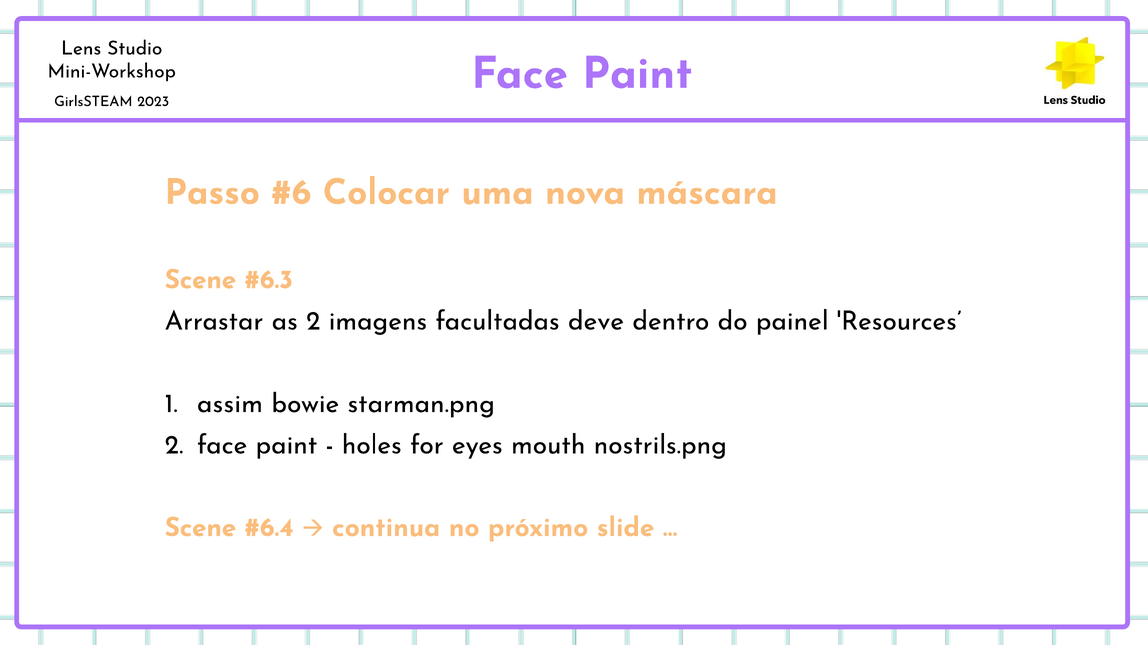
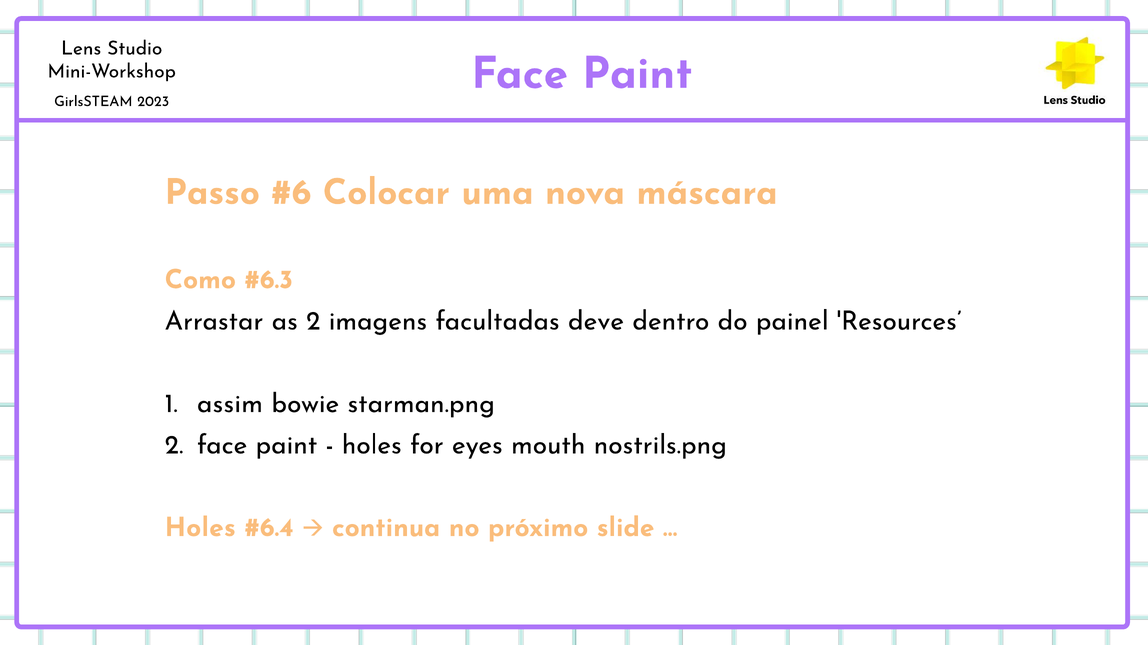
Scene at (200, 280): Scene -> Como
Scene at (200, 528): Scene -> Holes
